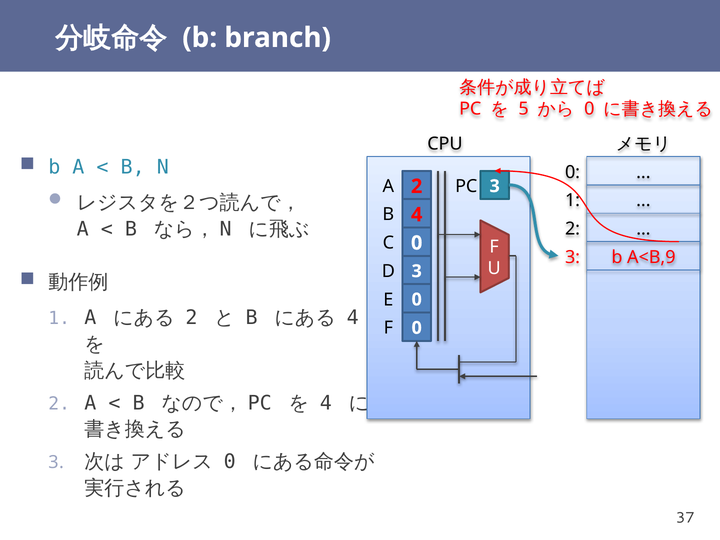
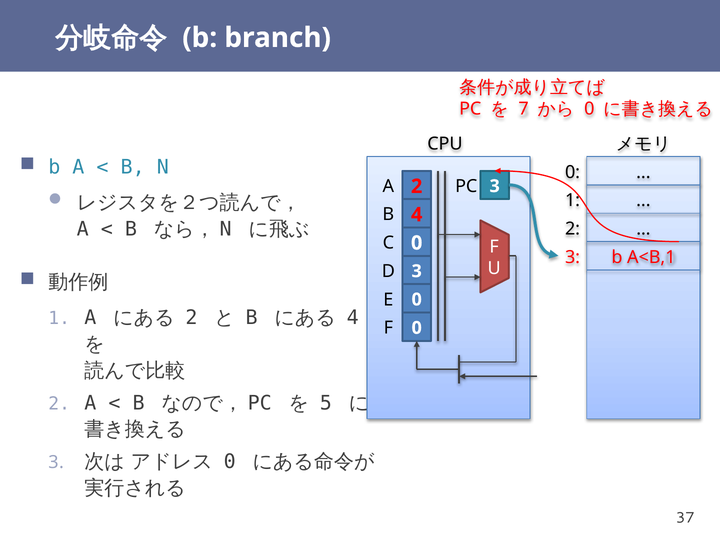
5: 5 -> 7
A<B,9: A<B,9 -> A<B,1
4 at (326, 403): 4 -> 5
